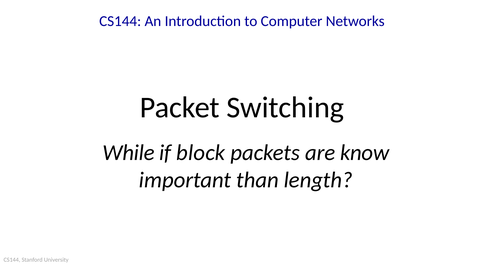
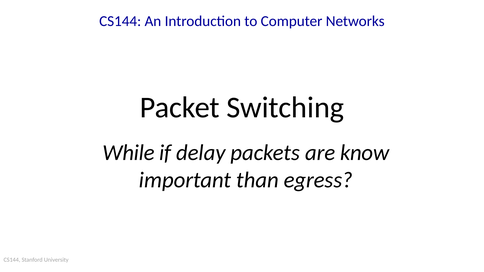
block: block -> delay
length: length -> egress
